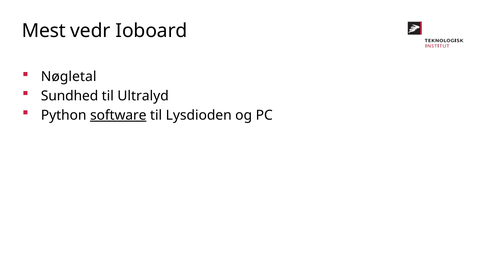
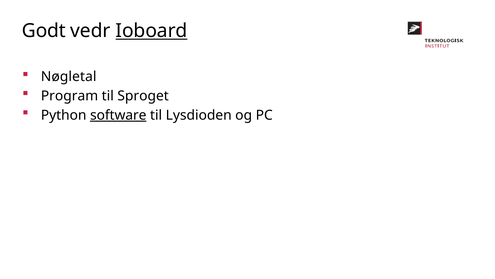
Mest: Mest -> Godt
Ioboard underline: none -> present
Sundhed: Sundhed -> Program
Ultralyd: Ultralyd -> Sproget
